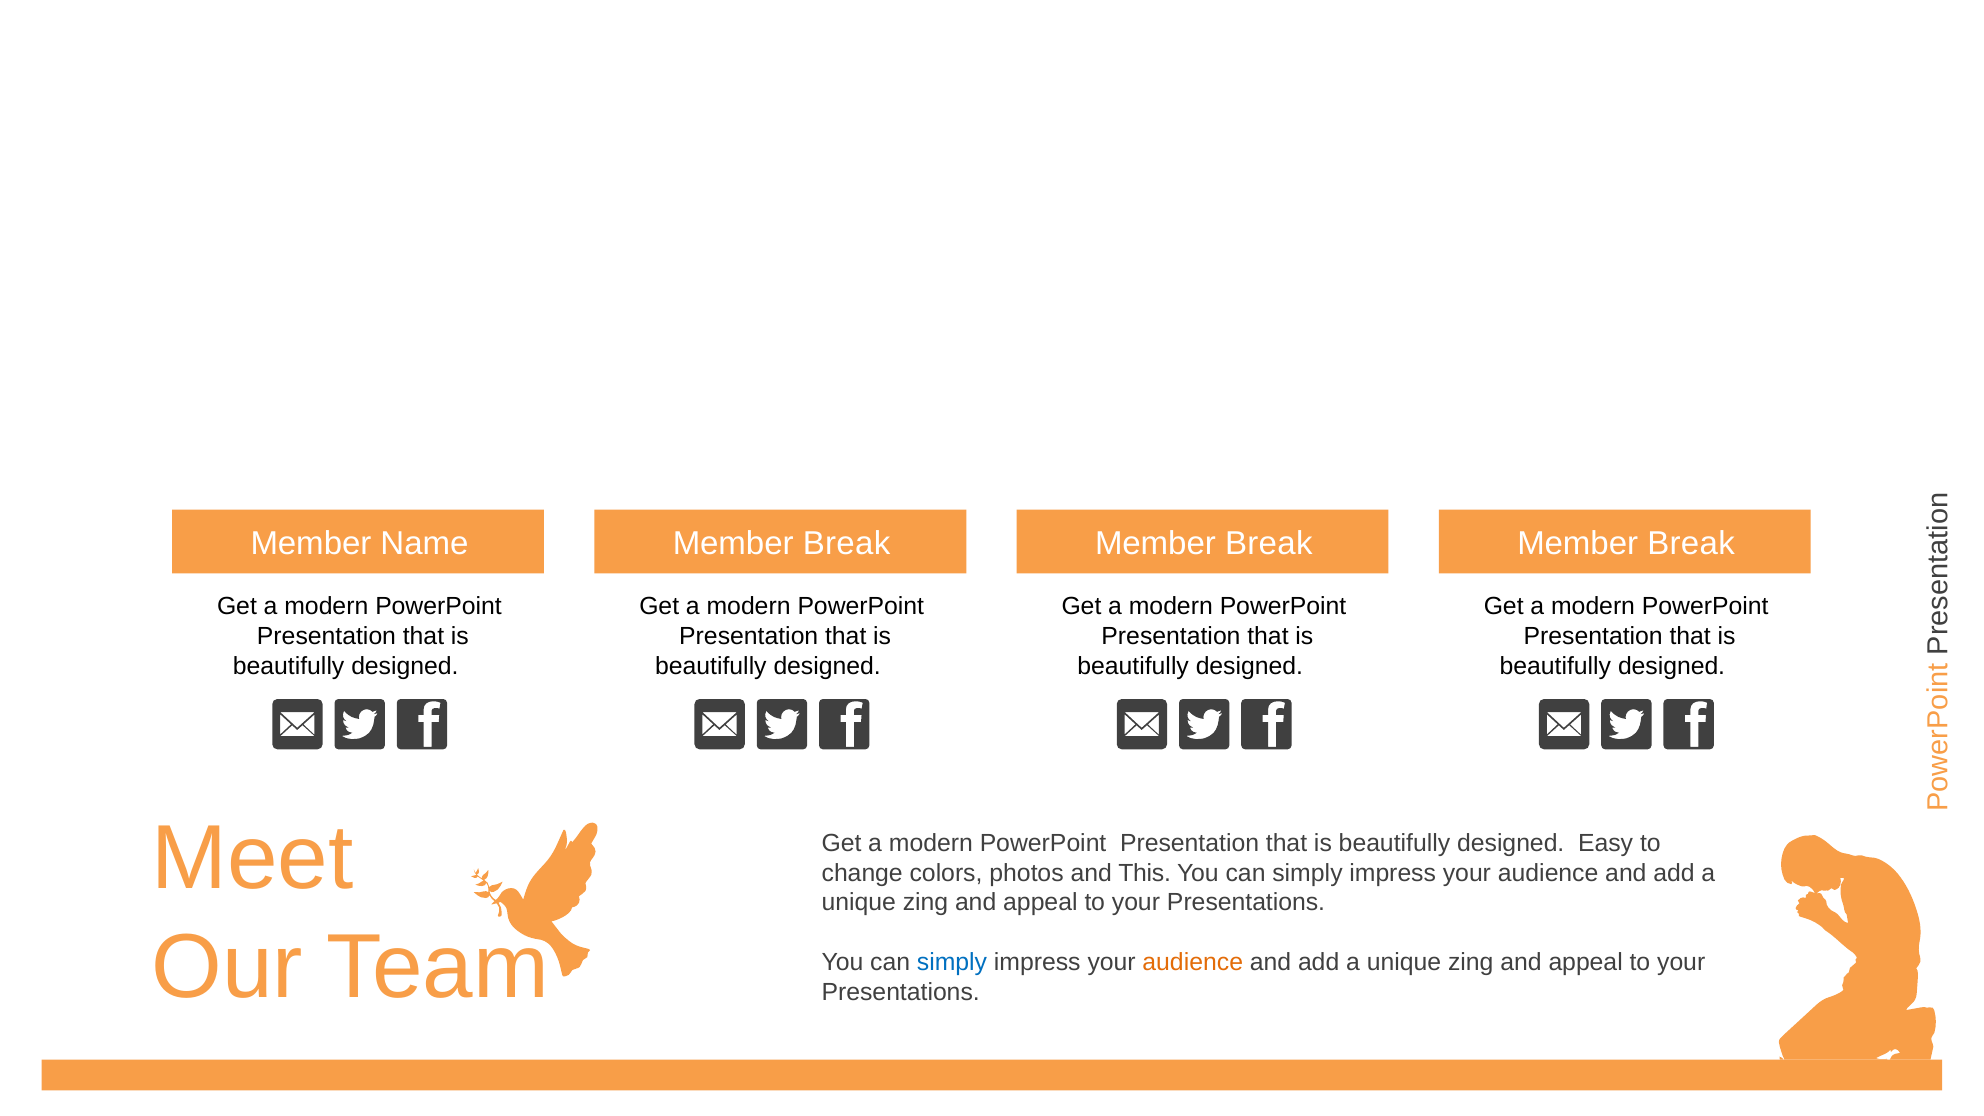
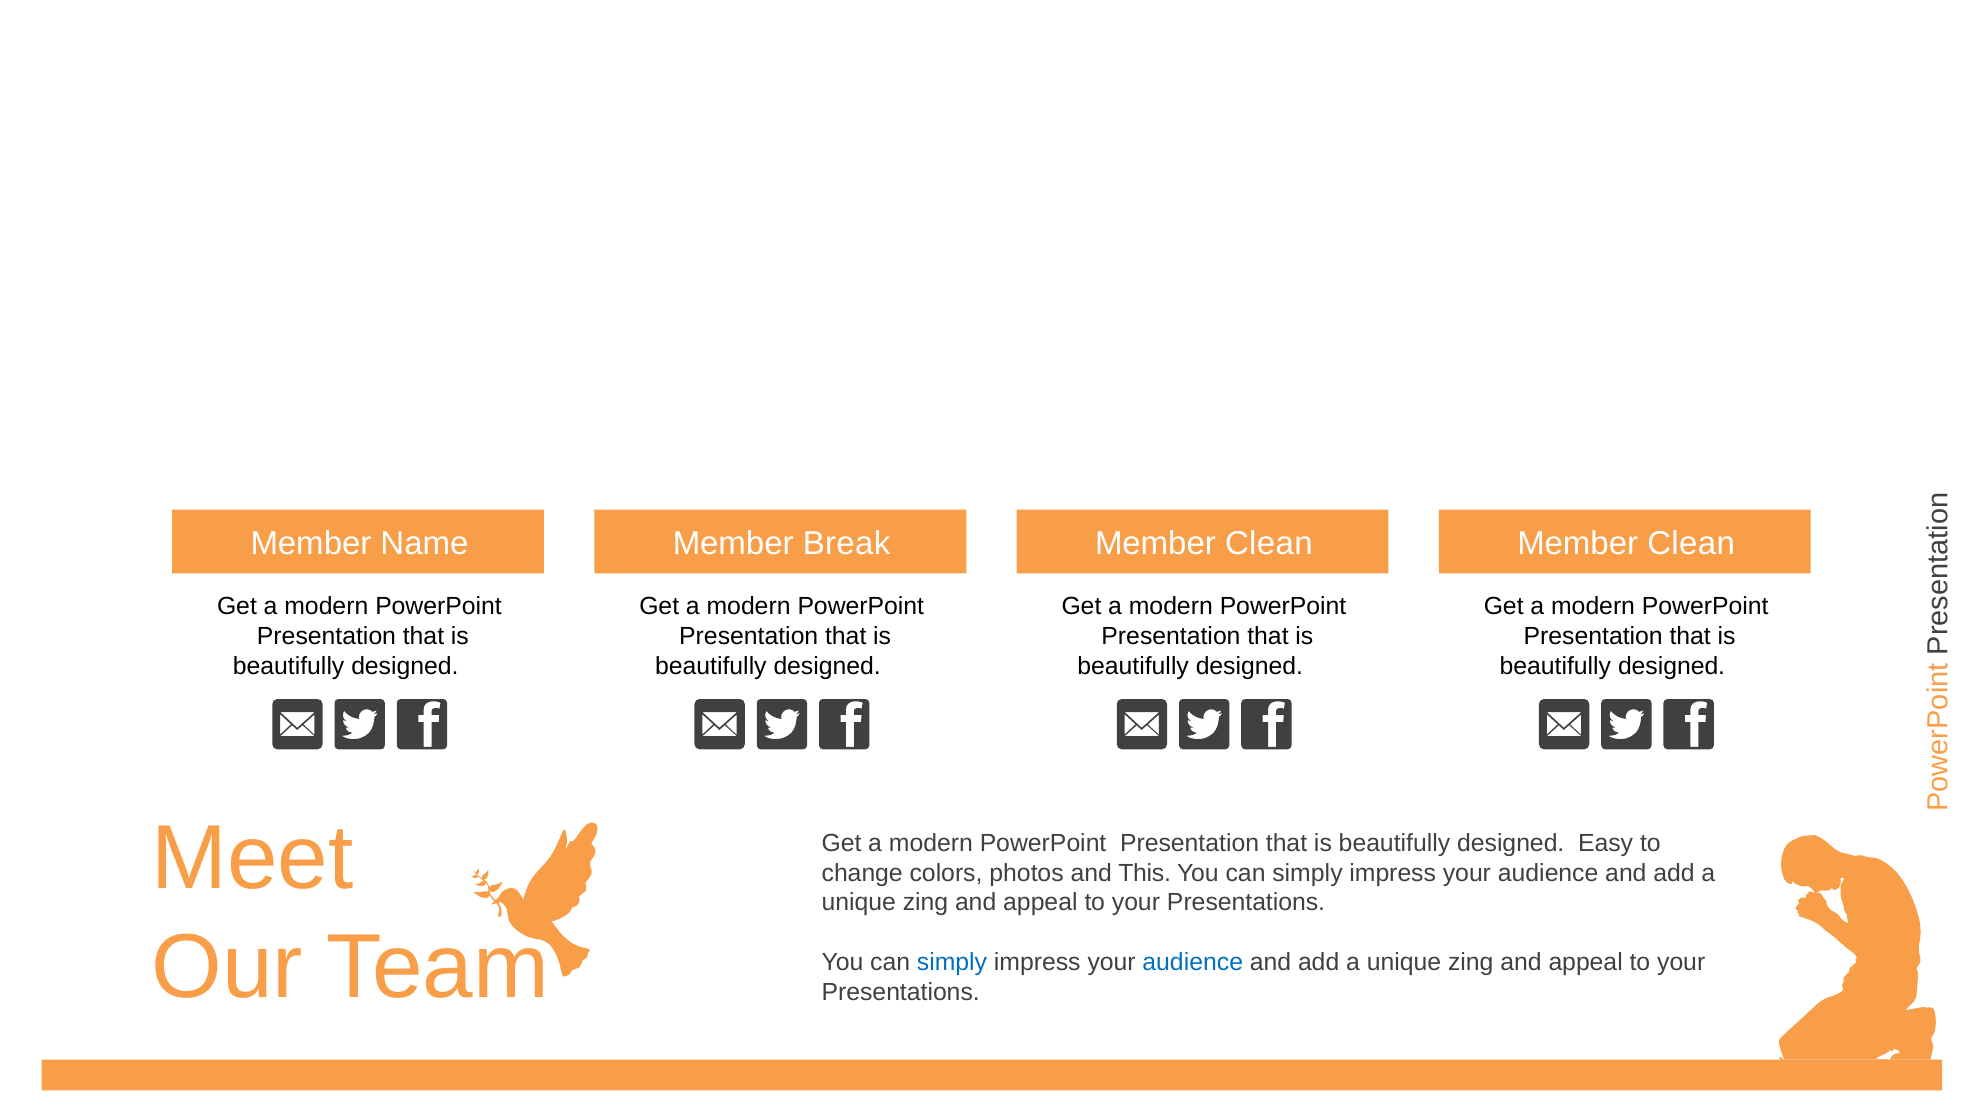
Break at (1269, 544): Break -> Clean
Break at (1691, 544): Break -> Clean
audience at (1193, 962) colour: orange -> blue
